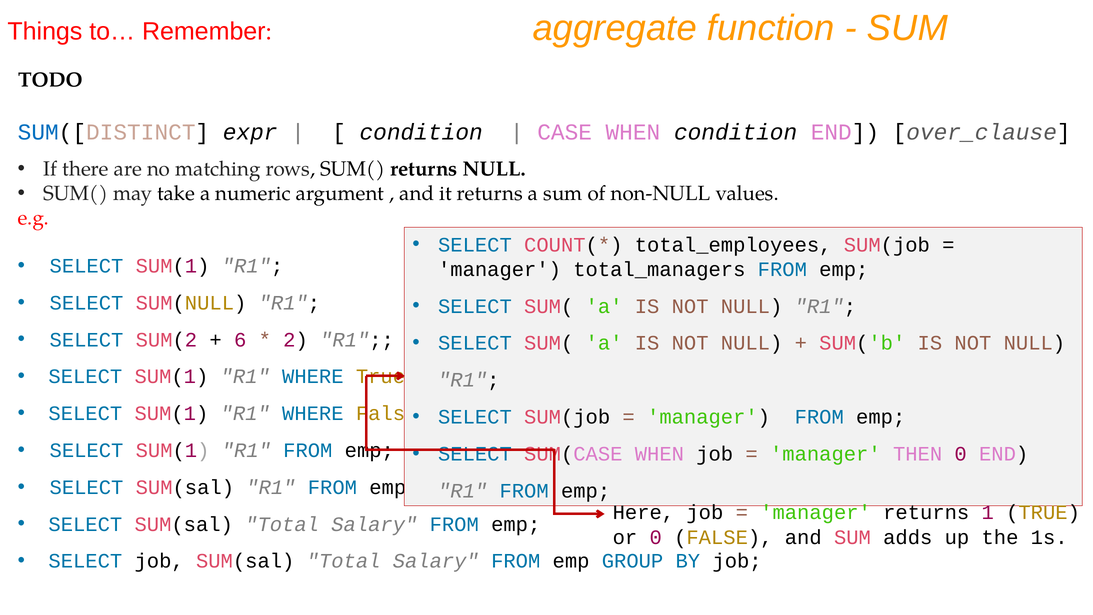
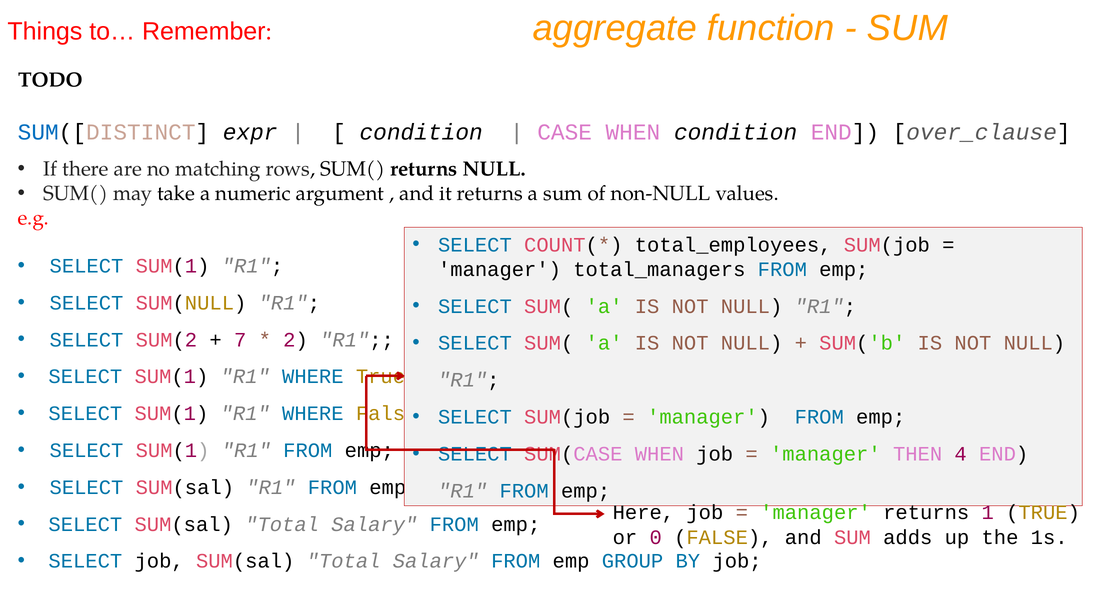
6: 6 -> 7
THEN 0: 0 -> 4
